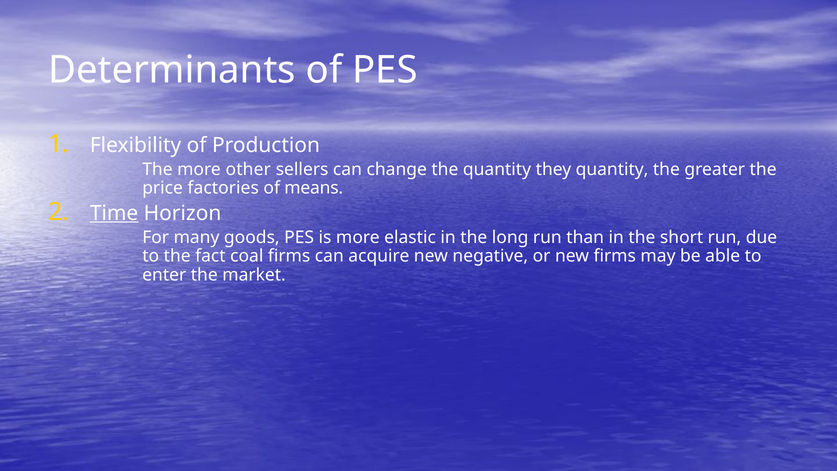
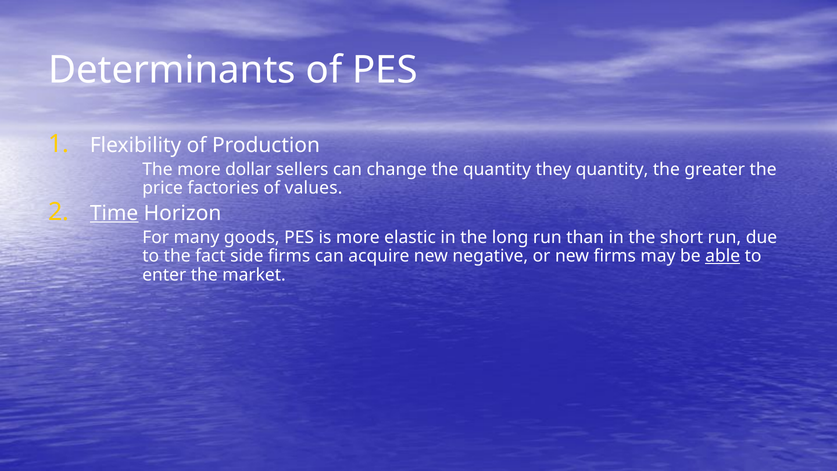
other: other -> dollar
means: means -> values
coal: coal -> side
able underline: none -> present
